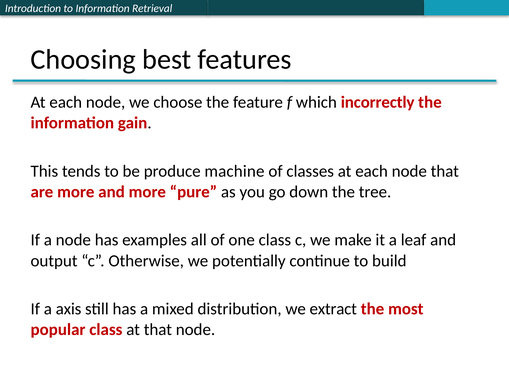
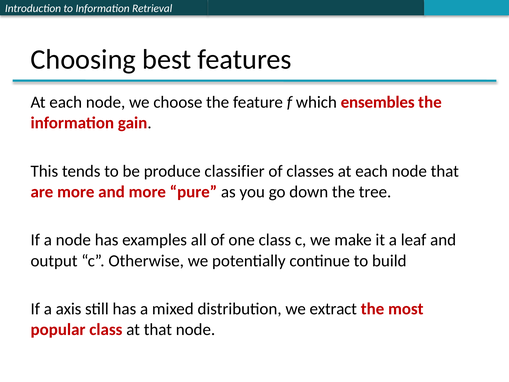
incorrectly: incorrectly -> ensembles
machine: machine -> classifier
